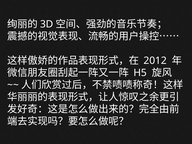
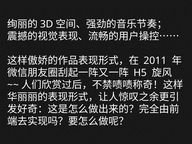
2012: 2012 -> 2011
